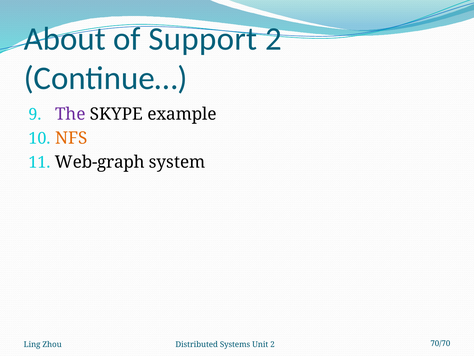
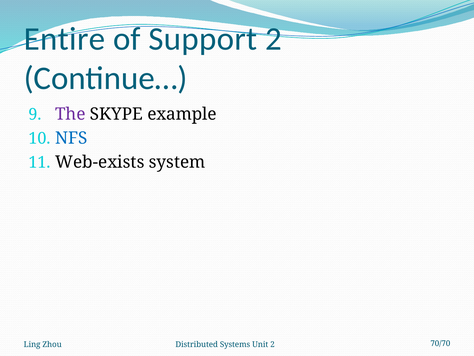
About: About -> Entire
NFS colour: orange -> blue
Web-graph: Web-graph -> Web-exists
